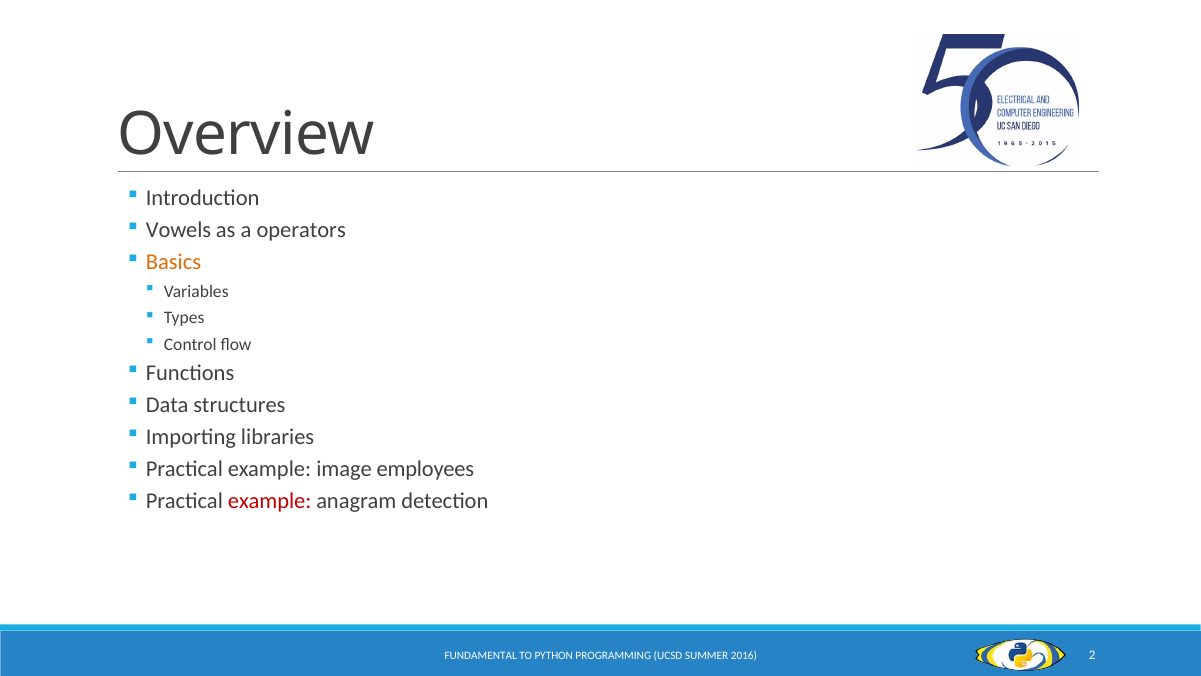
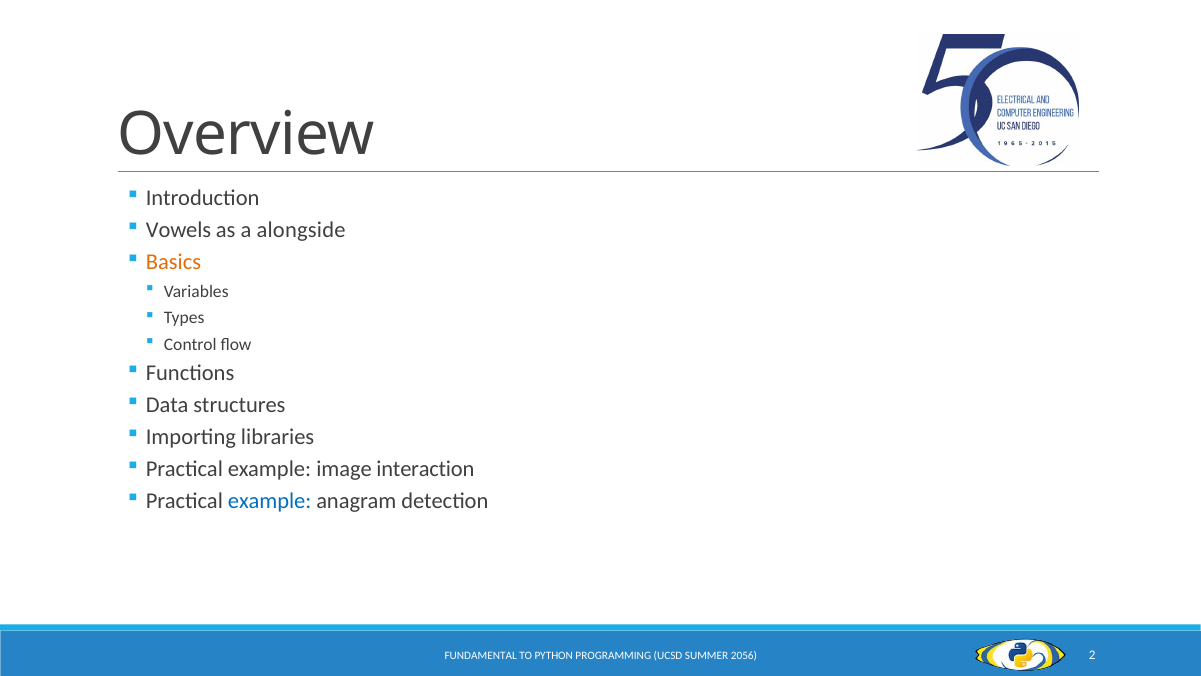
operators: operators -> alongside
employees: employees -> interaction
example at (270, 501) colour: red -> blue
2016: 2016 -> 2056
